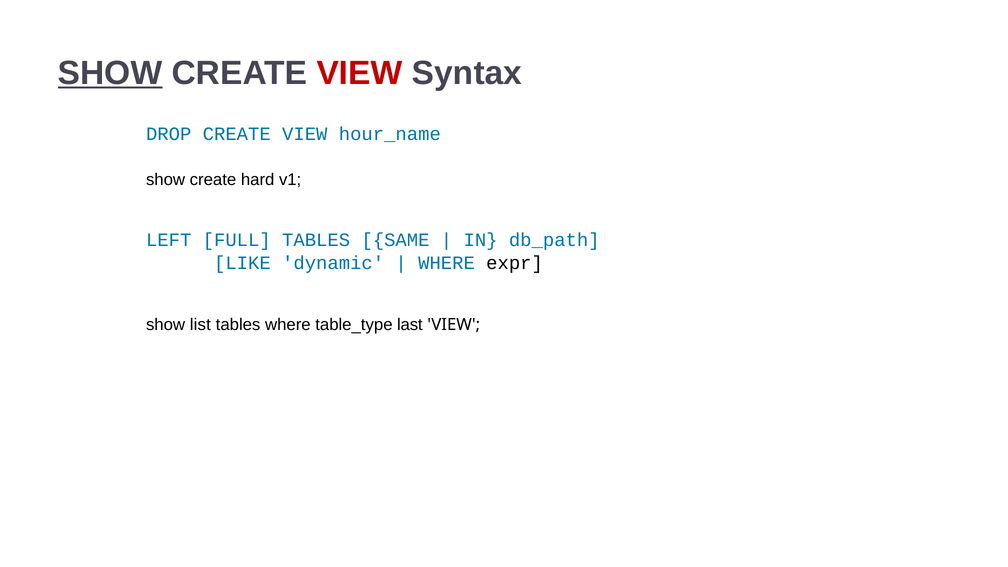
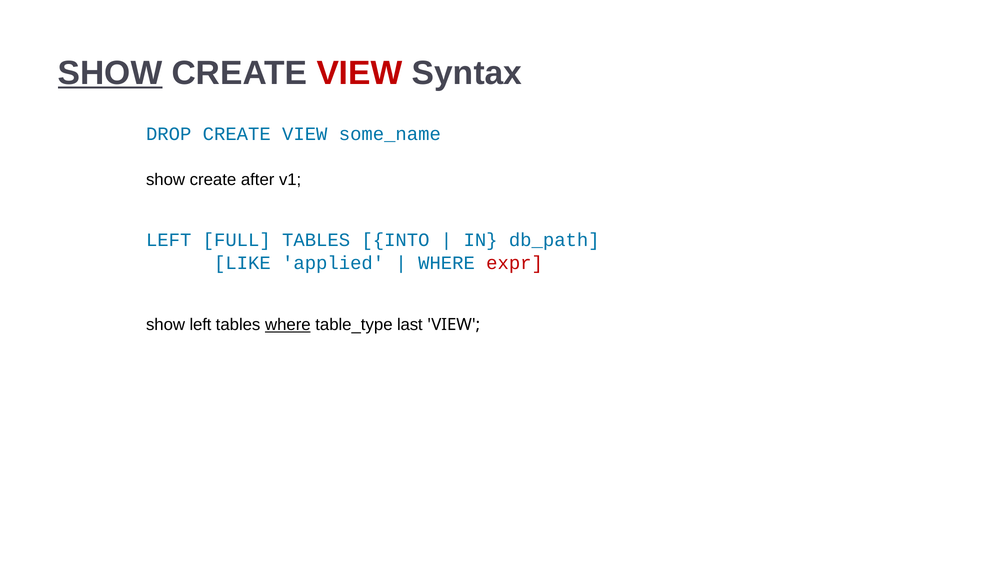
hour_name: hour_name -> some_name
hard: hard -> after
SAME: SAME -> INTO
dynamic: dynamic -> applied
expr colour: black -> red
show list: list -> left
where at (288, 325) underline: none -> present
